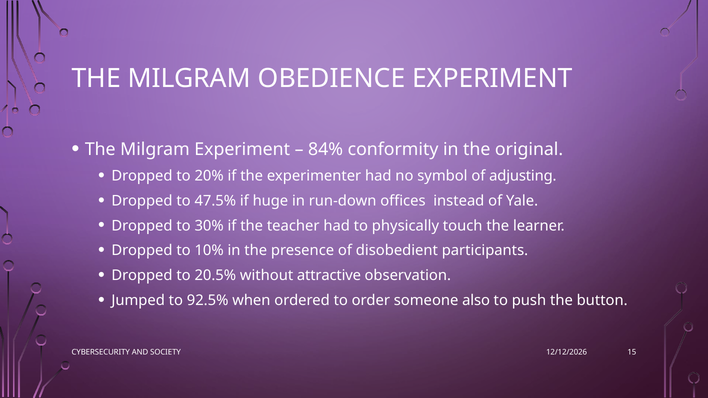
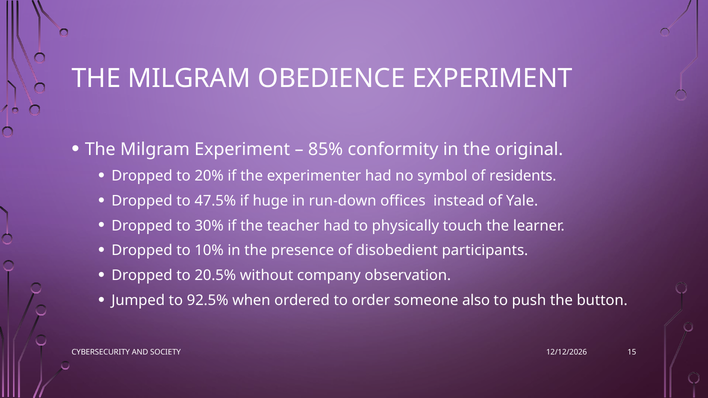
84%: 84% -> 85%
adjusting: adjusting -> residents
attractive: attractive -> company
